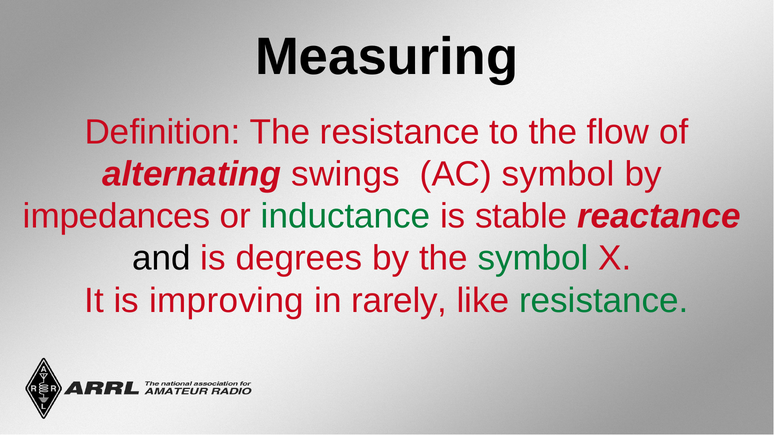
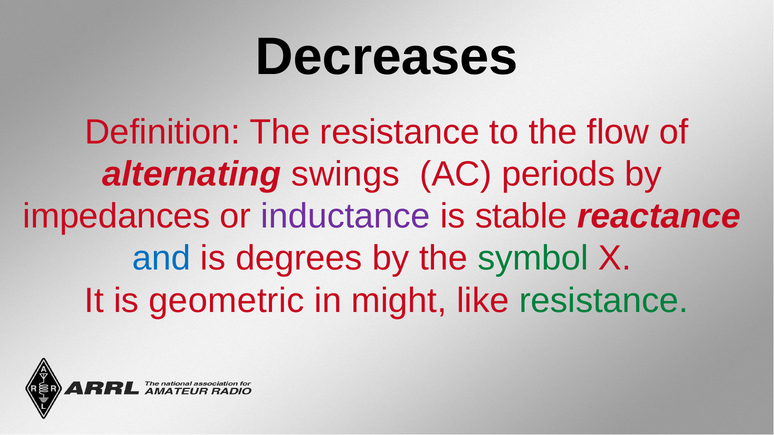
Measuring: Measuring -> Decreases
AC symbol: symbol -> periods
inductance colour: green -> purple
and colour: black -> blue
improving: improving -> geometric
rarely: rarely -> might
